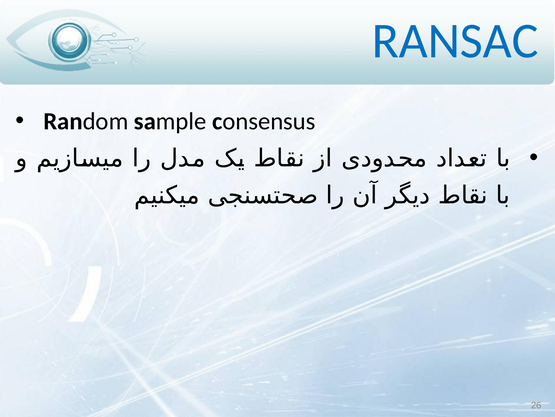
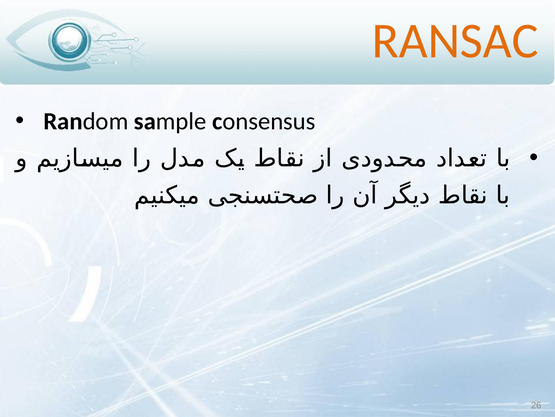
RANSAC colour: blue -> orange
